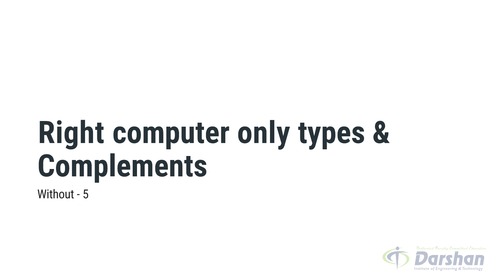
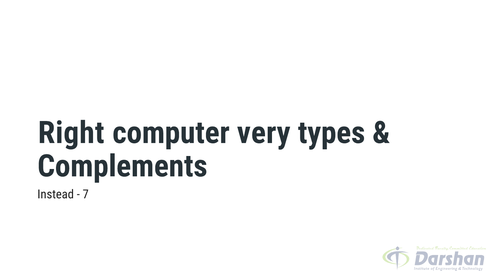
only: only -> very
Without: Without -> Instead
5: 5 -> 7
